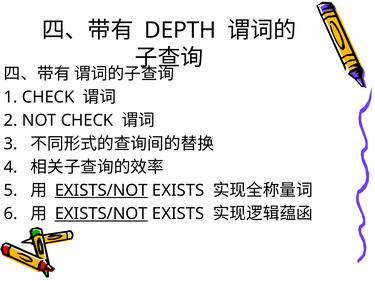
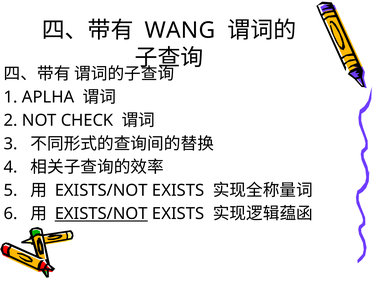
DEPTH: DEPTH -> WANG
1 CHECK: CHECK -> APLHA
EXISTS/NOT at (101, 191) underline: present -> none
